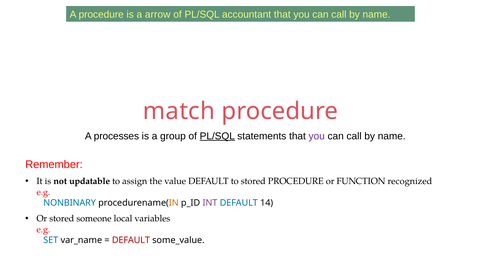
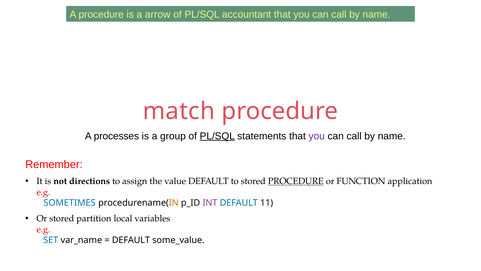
updatable: updatable -> directions
PROCEDURE at (296, 181) underline: none -> present
recognized: recognized -> application
NONBINARY: NONBINARY -> SOMETIMES
14: 14 -> 11
someone: someone -> partition
DEFAULT at (131, 240) colour: red -> black
